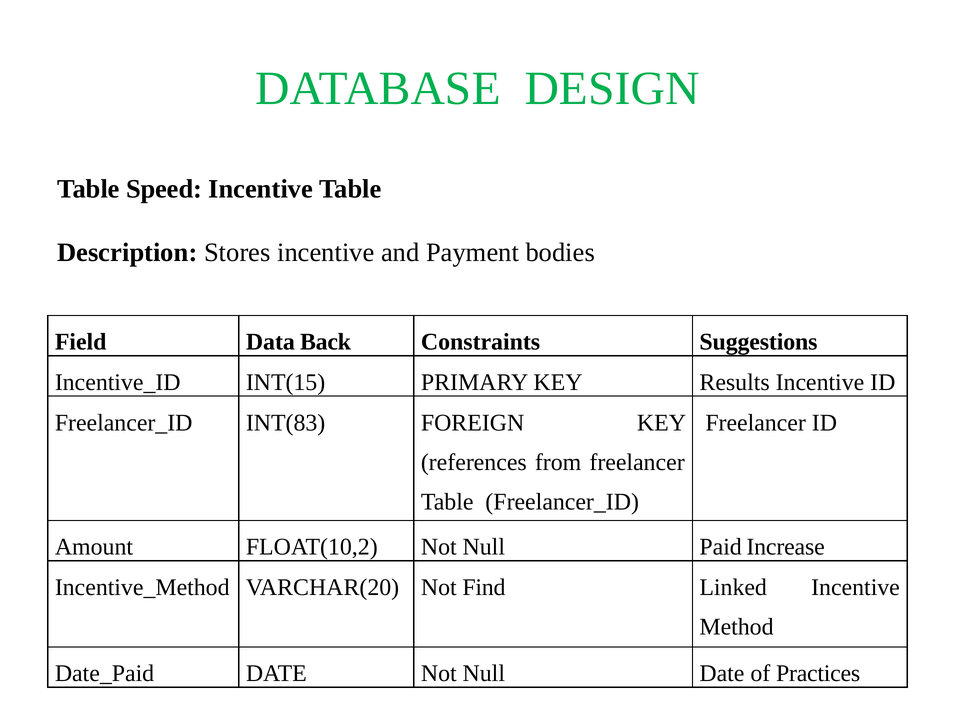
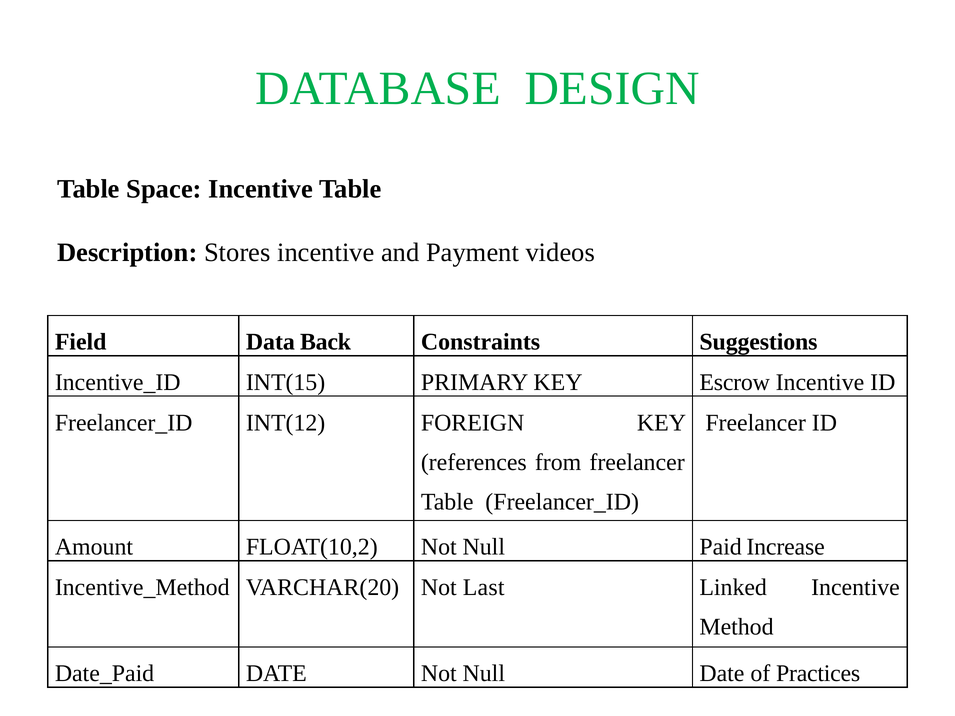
Speed: Speed -> Space
bodies: bodies -> videos
Results: Results -> Escrow
INT(83: INT(83 -> INT(12
Find: Find -> Last
